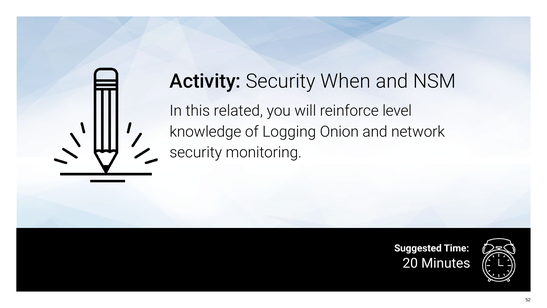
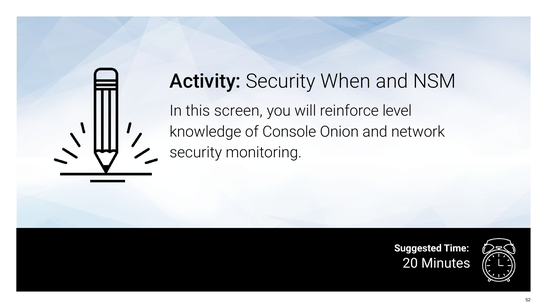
related: related -> screen
Logging: Logging -> Console
